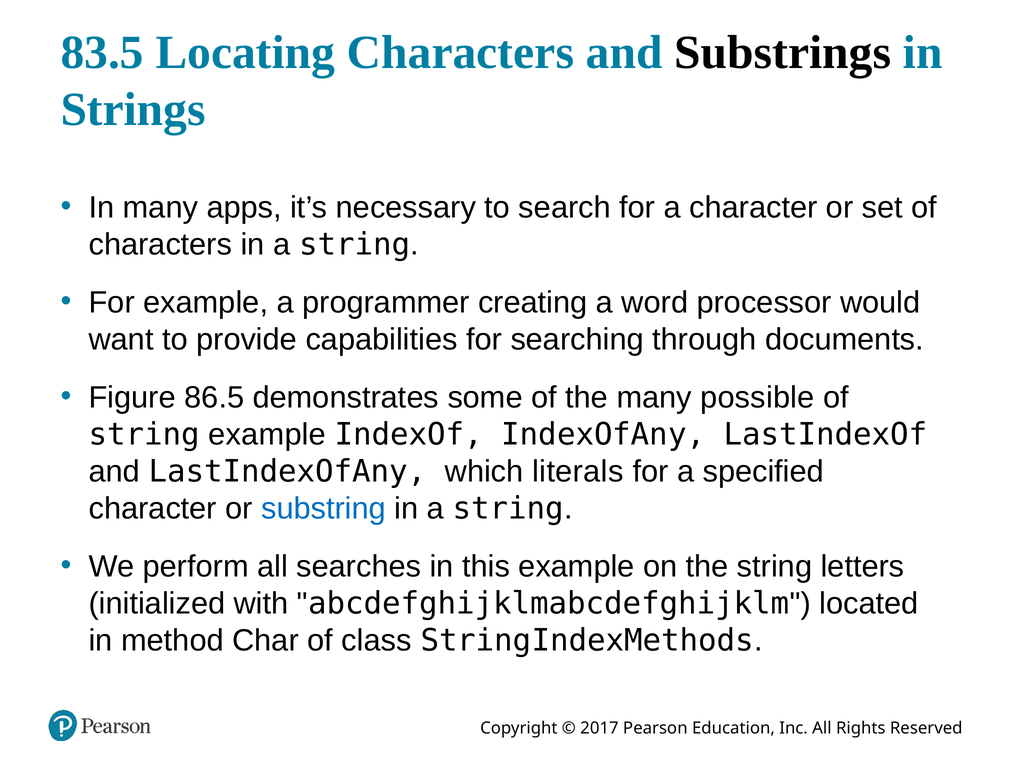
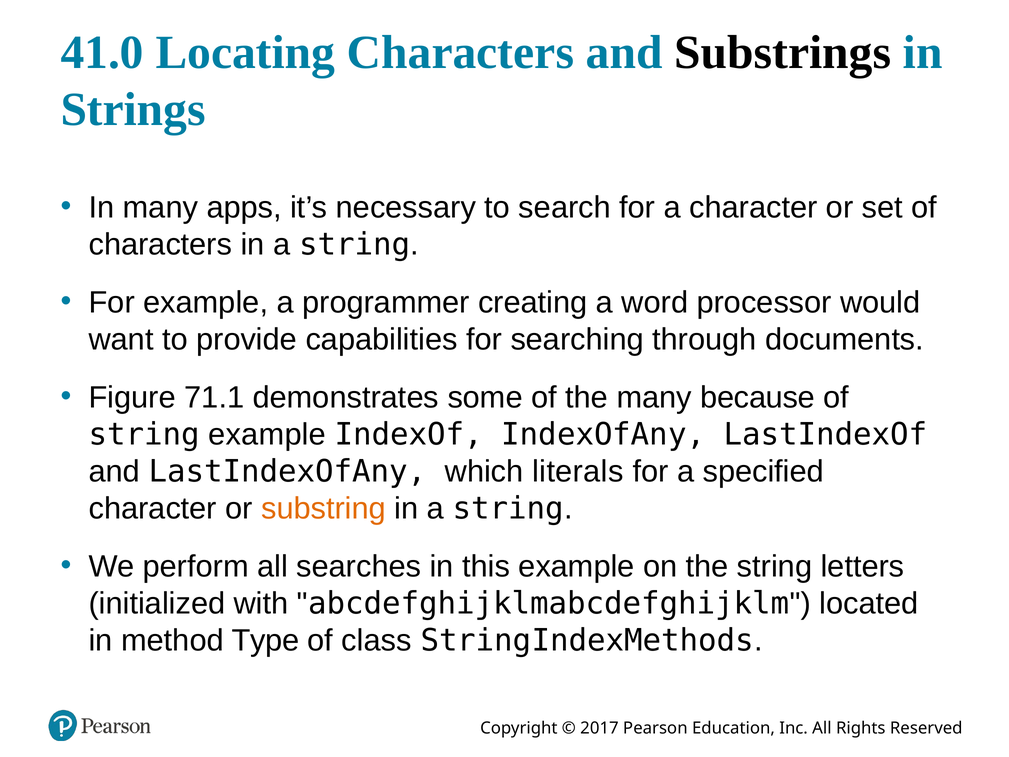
83.5: 83.5 -> 41.0
86.5: 86.5 -> 71.1
possible: possible -> because
substring colour: blue -> orange
Char: Char -> Type
